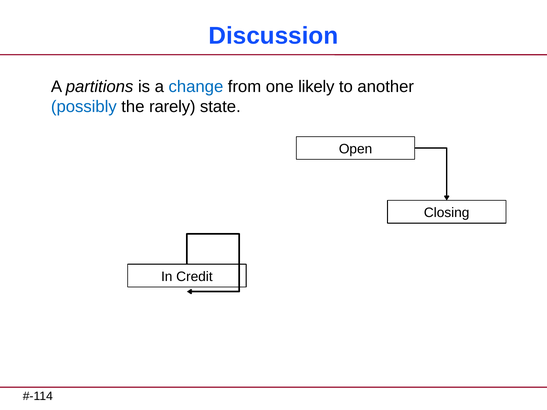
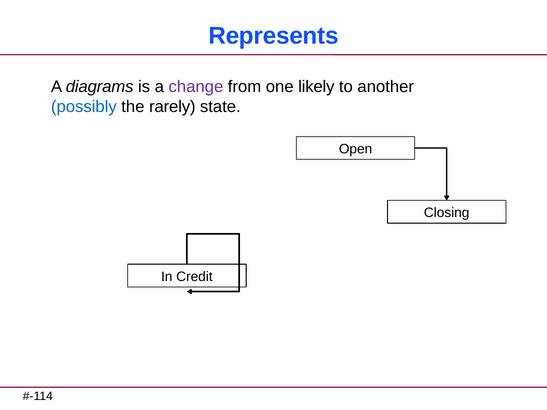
Discussion: Discussion -> Represents
partitions: partitions -> diagrams
change colour: blue -> purple
